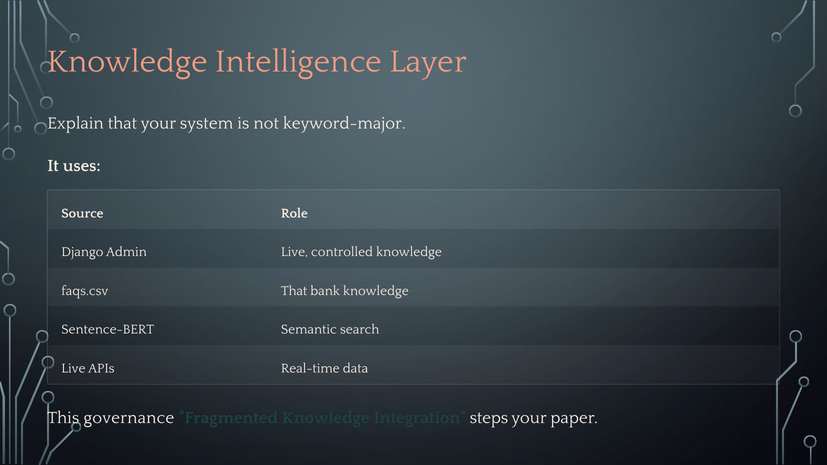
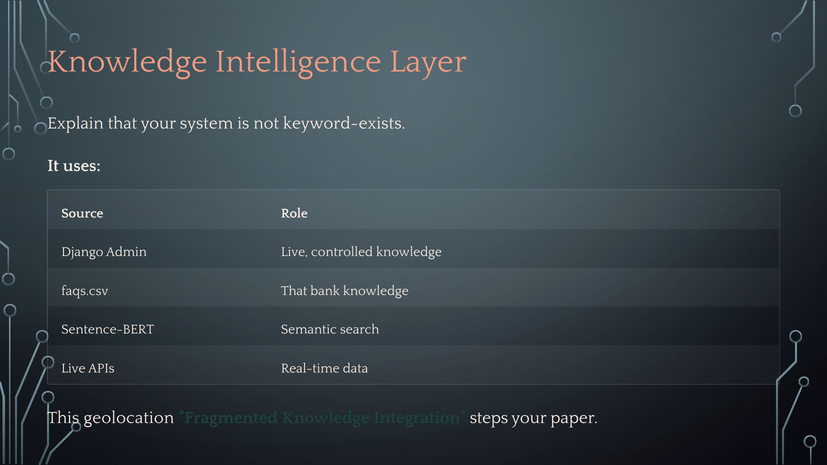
keyword-major: keyword-major -> keyword-exists
governance: governance -> geolocation
